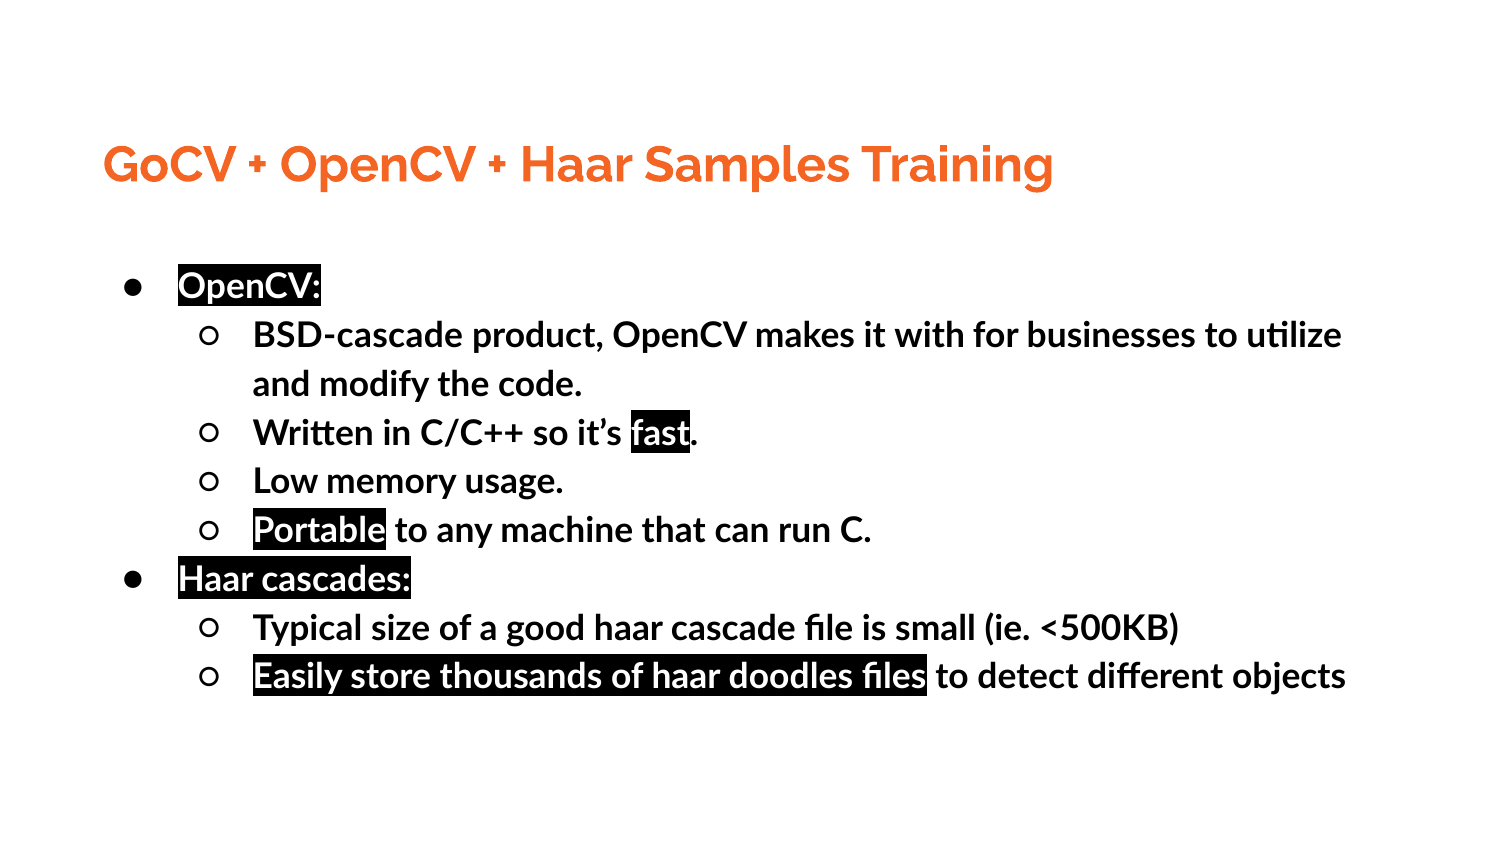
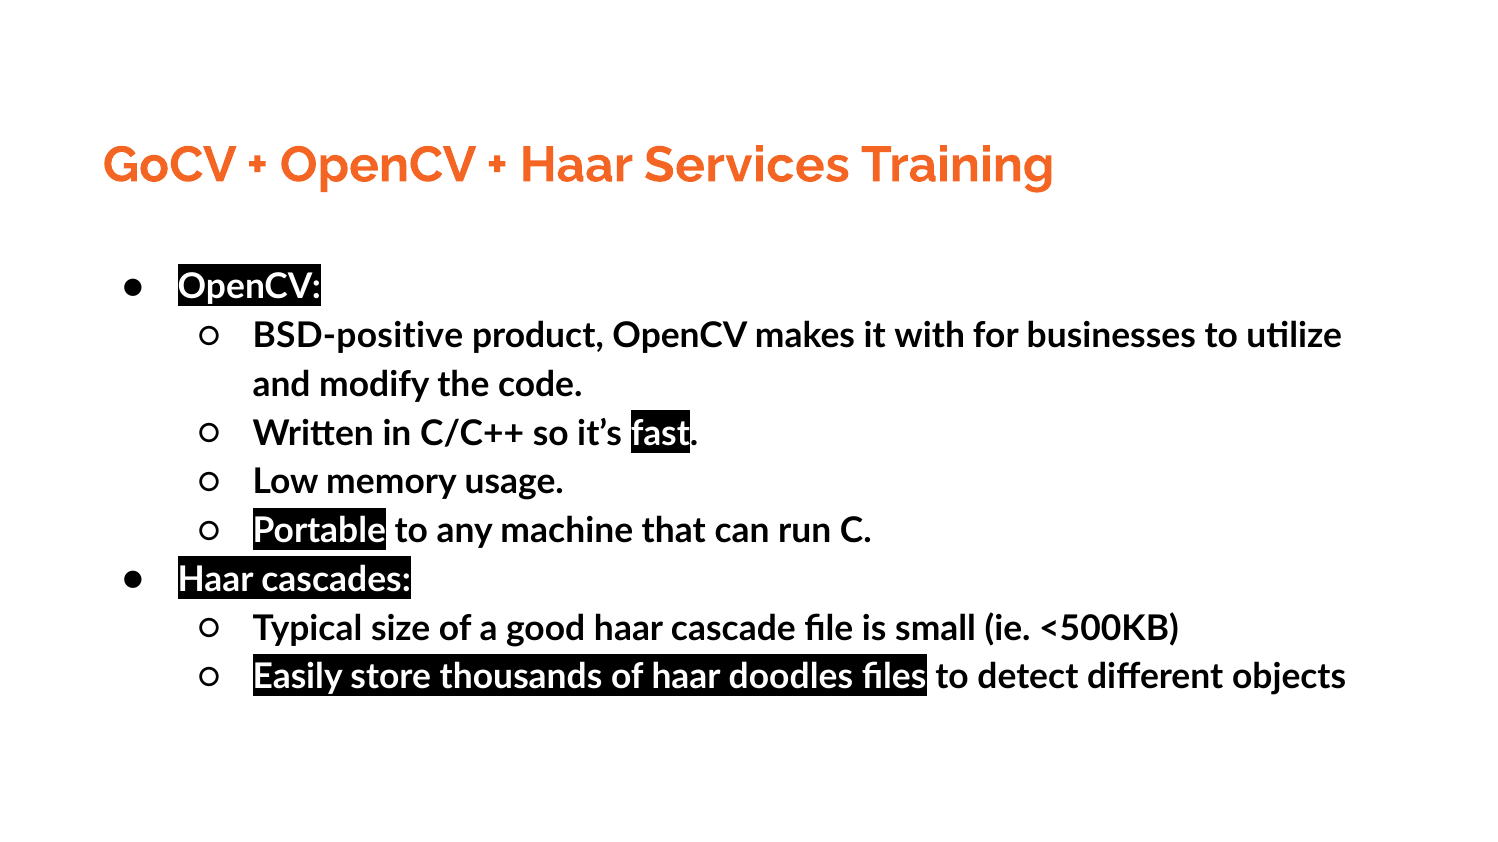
Samples: Samples -> Services
BSD-cascade: BSD-cascade -> BSD-positive
